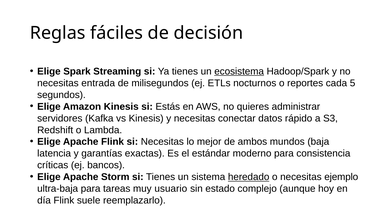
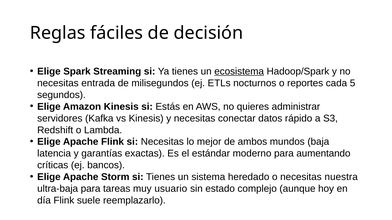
consistencia: consistencia -> aumentando
heredado underline: present -> none
ejemplo: ejemplo -> nuestra
